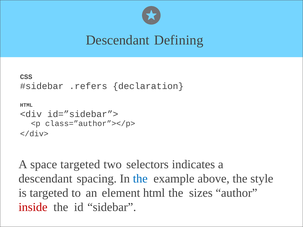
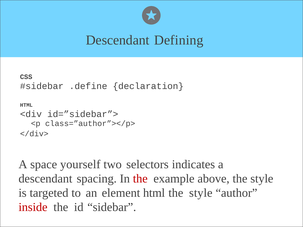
.refers: .refers -> .define
space targeted: targeted -> yourself
the at (140, 179) colour: blue -> red
sizes at (201, 193): sizes -> style
